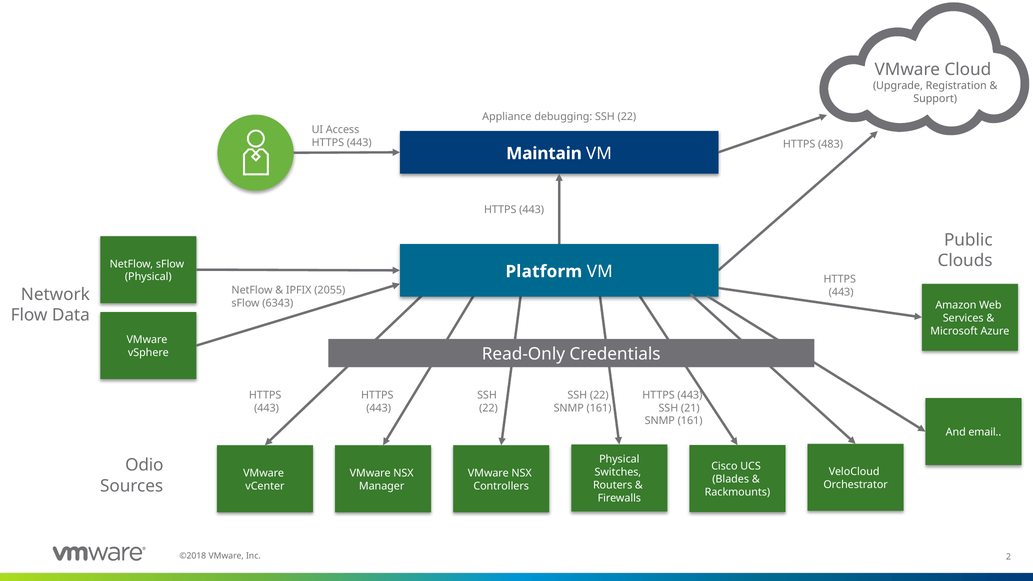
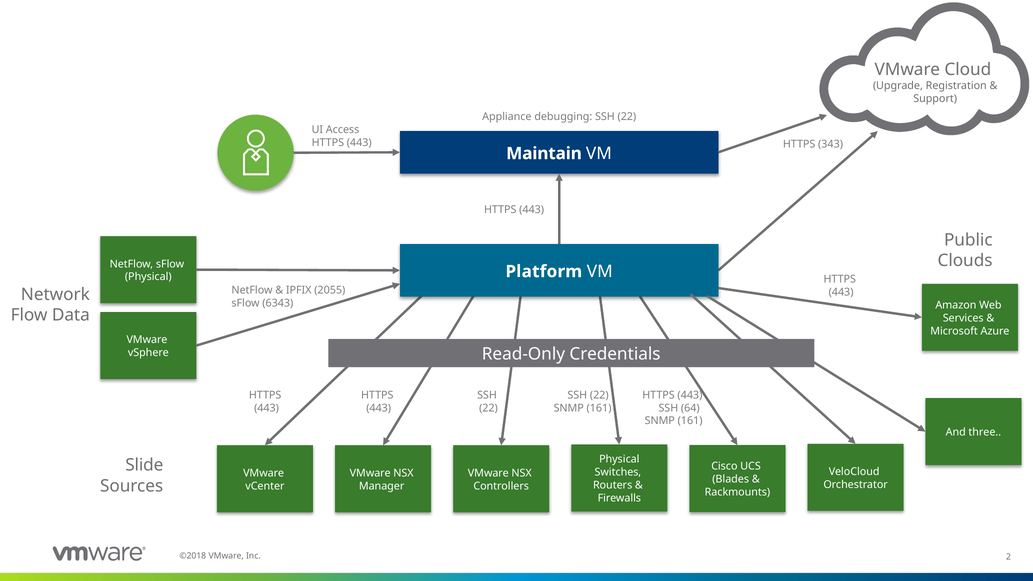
483: 483 -> 343
21: 21 -> 64
email: email -> three
Odio: Odio -> Slide
